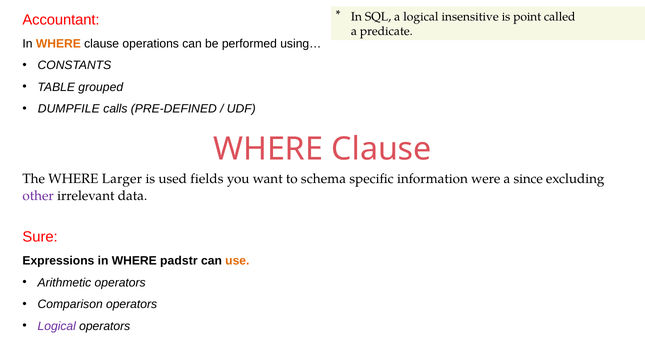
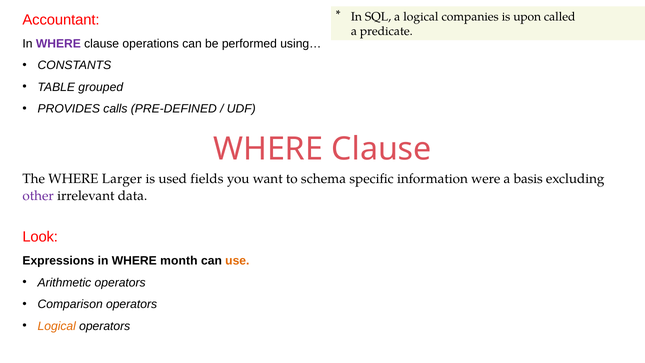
insensitive: insensitive -> companies
point: point -> upon
WHERE at (58, 44) colour: orange -> purple
DUMPFILE: DUMPFILE -> PROVIDES
since: since -> basis
Sure: Sure -> Look
padstr: padstr -> month
Logical at (57, 326) colour: purple -> orange
